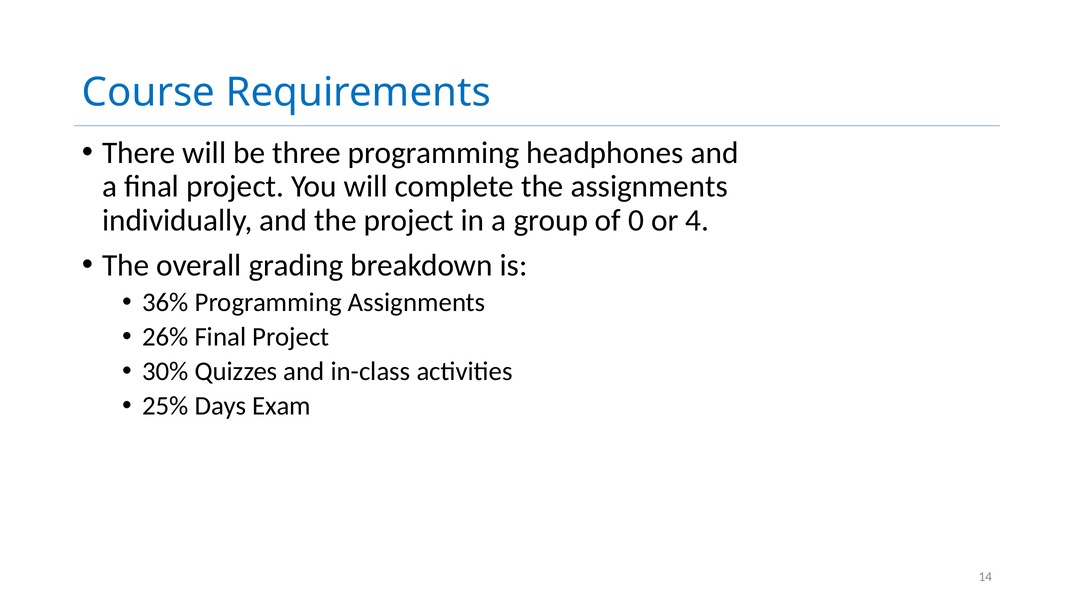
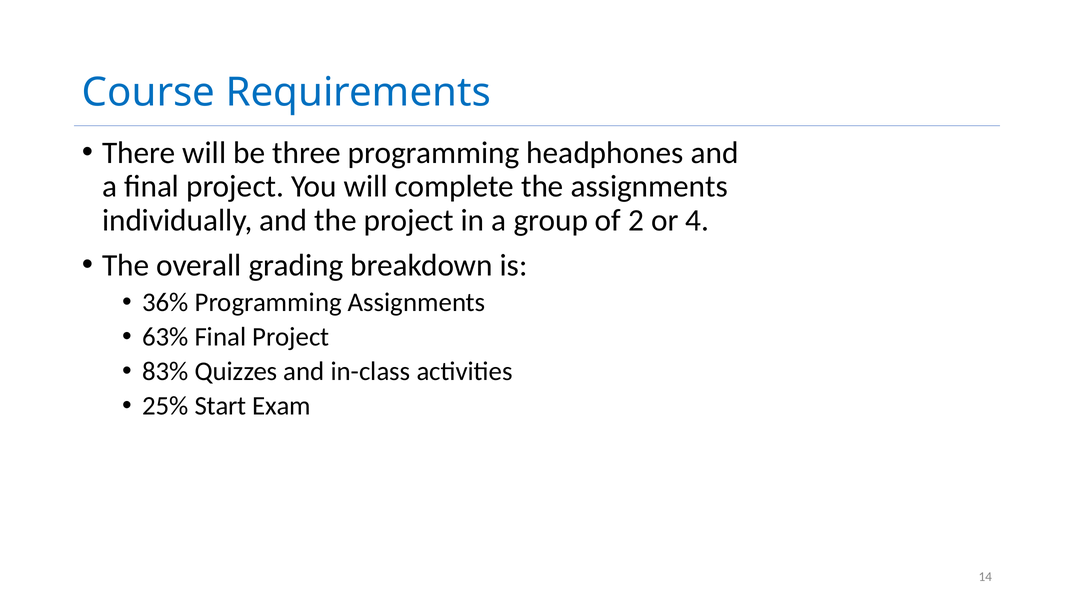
0: 0 -> 2
26%: 26% -> 63%
30%: 30% -> 83%
Days: Days -> Start
